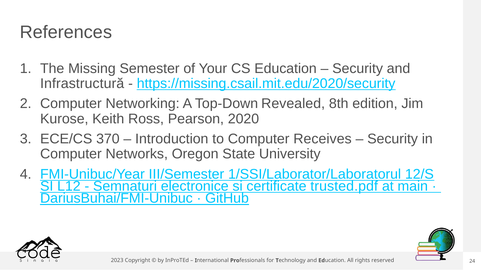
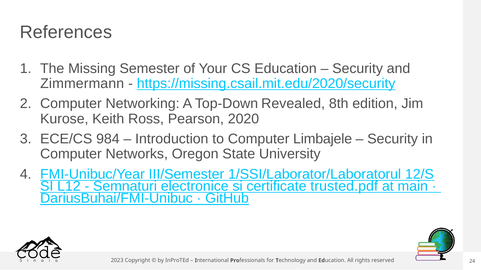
Infrastructură: Infrastructură -> Zimmermann
370: 370 -> 984
Receives: Receives -> Limbajele
